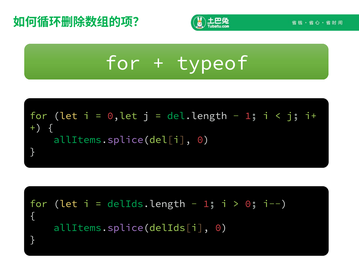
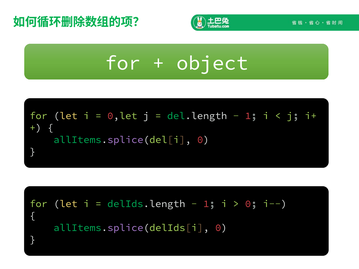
typeof: typeof -> object
